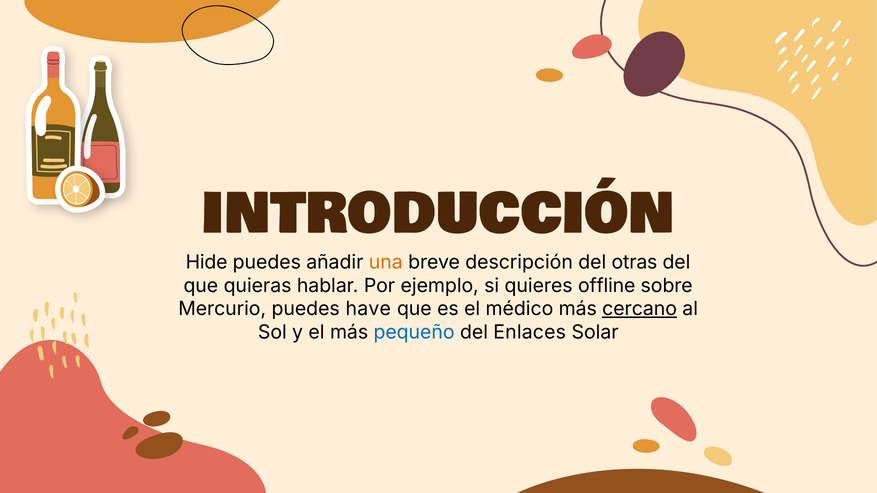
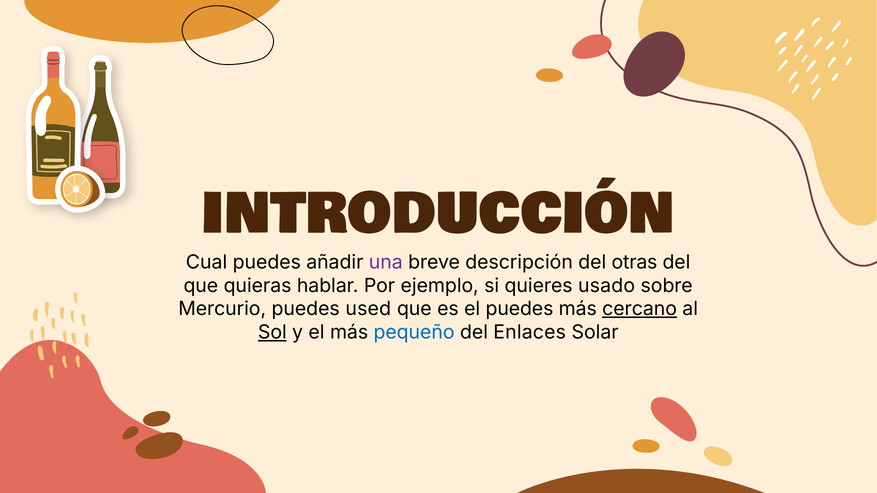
Hide: Hide -> Cual
una colour: orange -> purple
offline: offline -> usado
have: have -> used
el médico: médico -> puedes
Sol underline: none -> present
